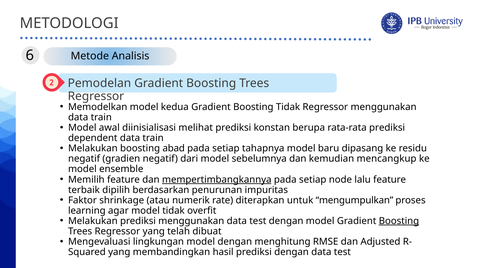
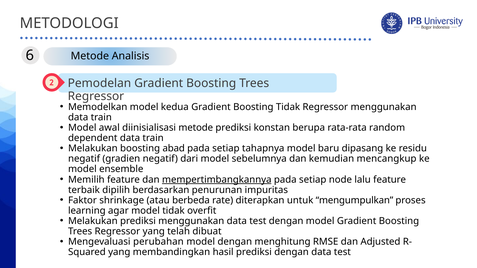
diinisialisasi melihat: melihat -> metode
rata-rata prediksi: prediksi -> random
numerik: numerik -> berbeda
Boosting at (399, 221) underline: present -> none
lingkungan: lingkungan -> perubahan
